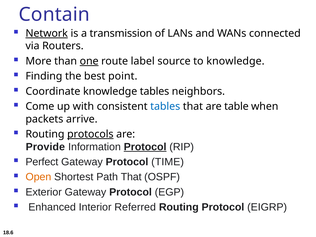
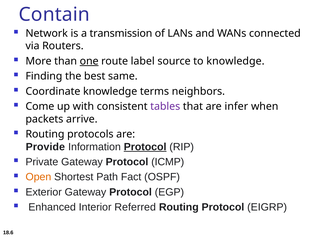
Network underline: present -> none
point: point -> same
knowledge tables: tables -> terms
tables at (165, 106) colour: blue -> purple
table: table -> infer
protocols underline: present -> none
Perfect: Perfect -> Private
TIME: TIME -> ICMP
Path That: That -> Fact
